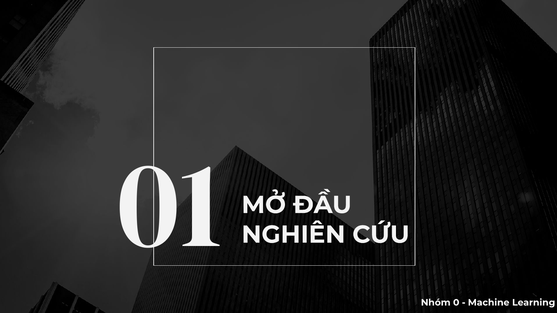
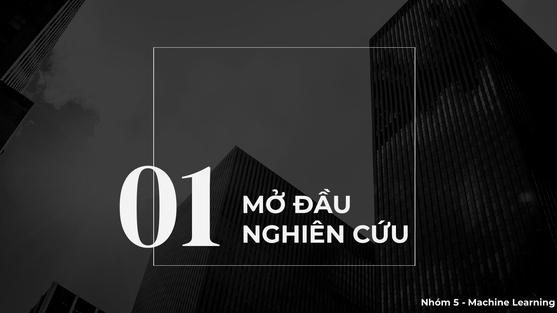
0: 0 -> 5
